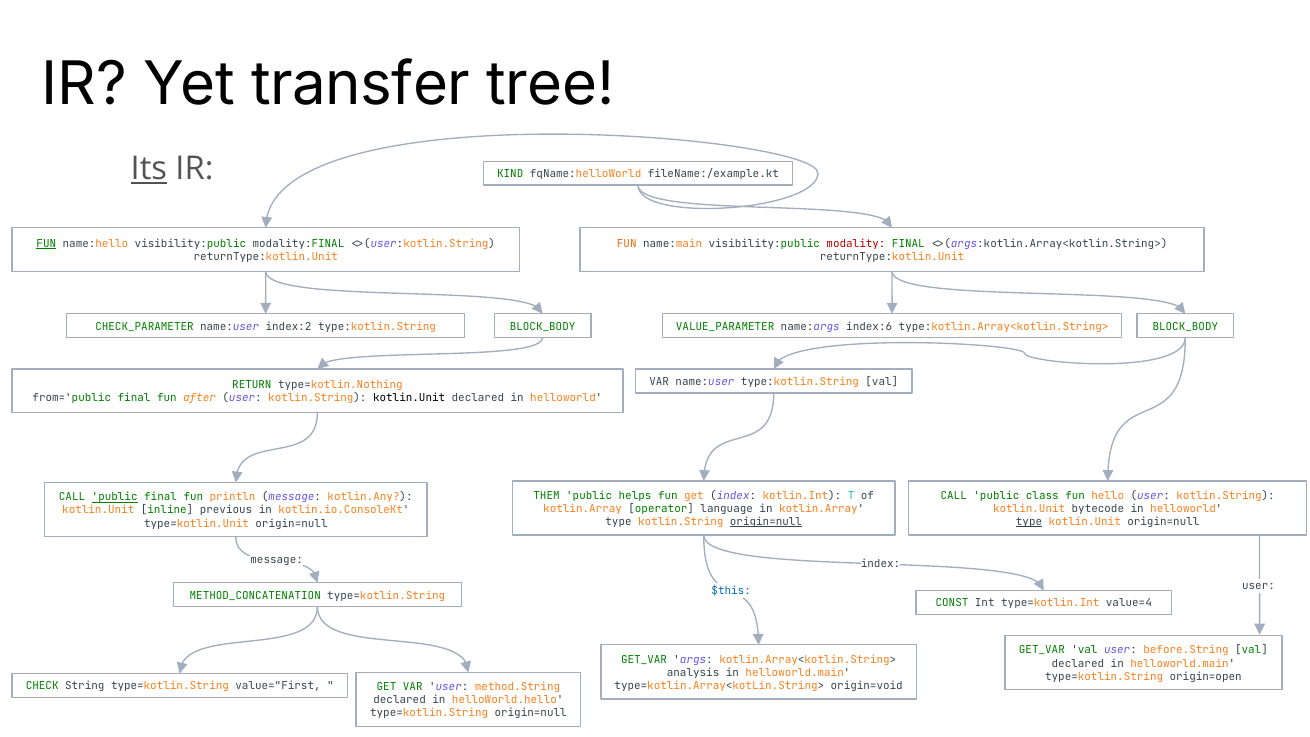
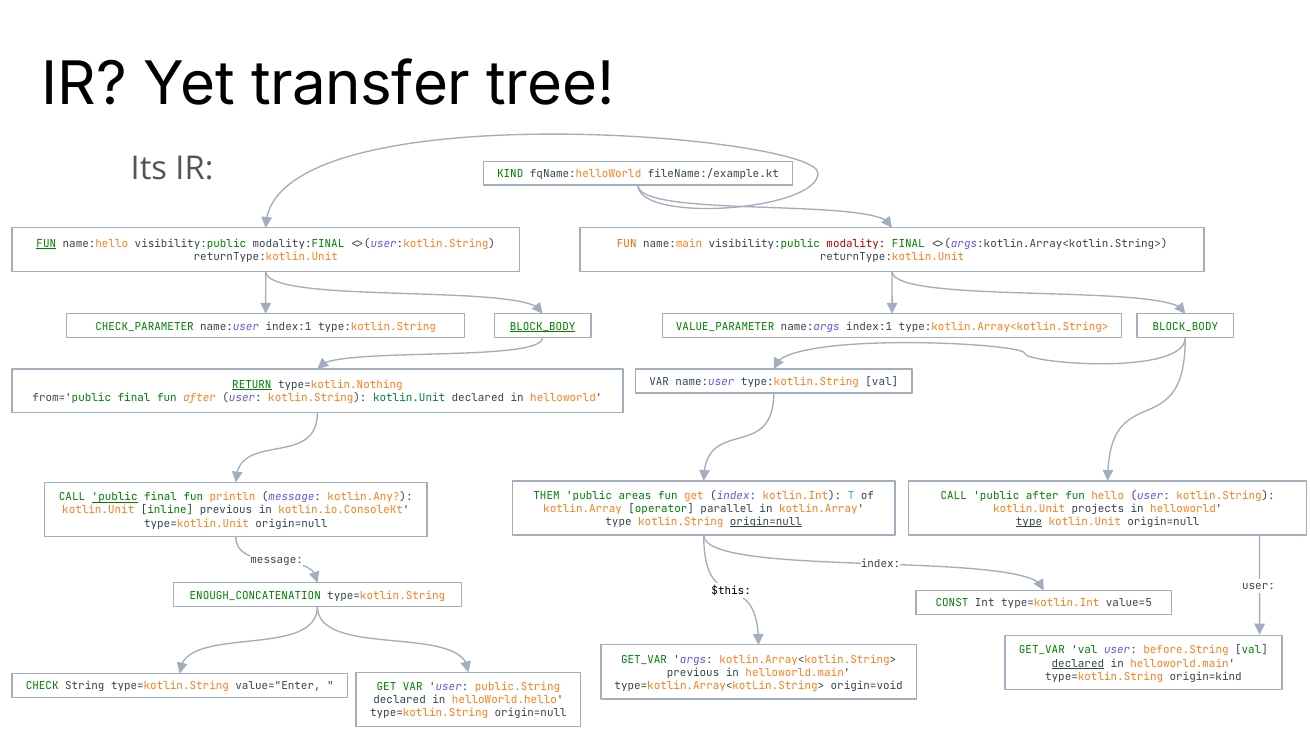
Its underline: present -> none
name:user index:2: index:2 -> index:1
BLOCK_BODY at (543, 326) underline: none -> present
name:args index:6: index:6 -> index:1
RETURN underline: none -> present
kotlin.Unit at (409, 398) colour: black -> green
helps: helps -> areas
public class: class -> after
language: language -> parallel
bytecode: bytecode -> projects
$this colour: blue -> black
METHOD_CONCATENATION: METHOD_CONCATENATION -> ENOUGH_CONCATENATION
value=4: value=4 -> value=5
declared at (1078, 663) underline: none -> present
analysis at (693, 673): analysis -> previous
origin=open: origin=open -> origin=kind
value="First: value="First -> value="Enter
method.String: method.String -> public.String
